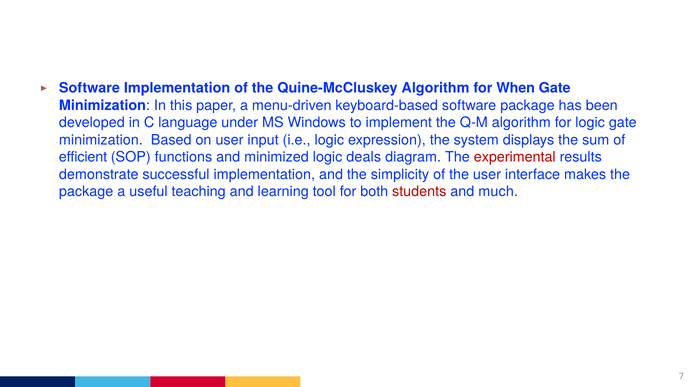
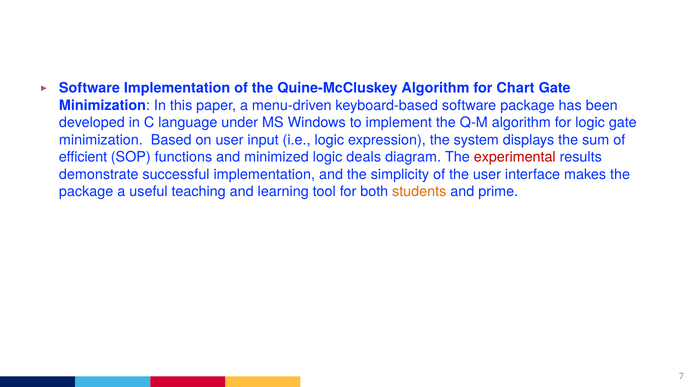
When: When -> Chart
students colour: red -> orange
much: much -> prime
